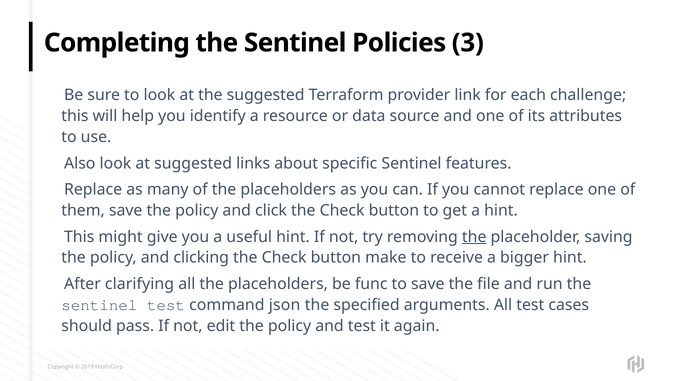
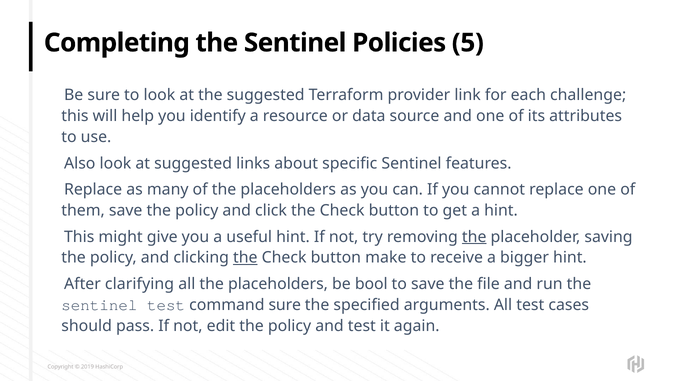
3: 3 -> 5
the at (245, 258) underline: none -> present
func: func -> bool
command json: json -> sure
